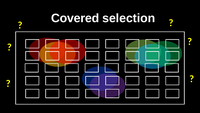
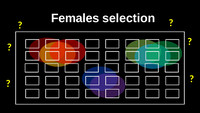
Covered: Covered -> Females
